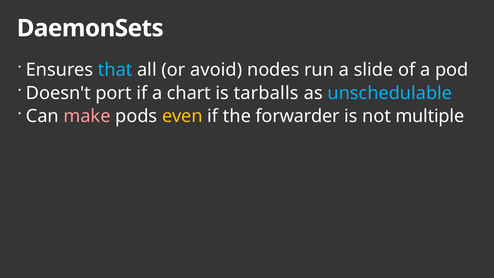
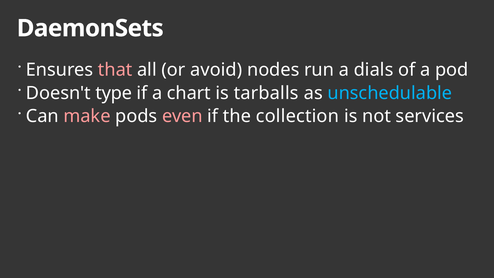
that colour: light blue -> pink
slide: slide -> dials
port: port -> type
even colour: yellow -> pink
forwarder: forwarder -> collection
multiple: multiple -> services
